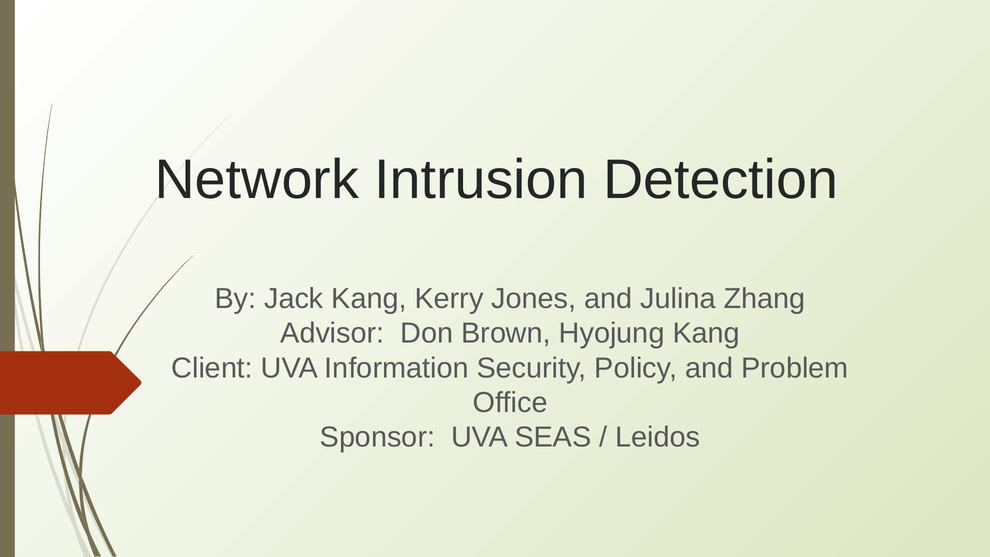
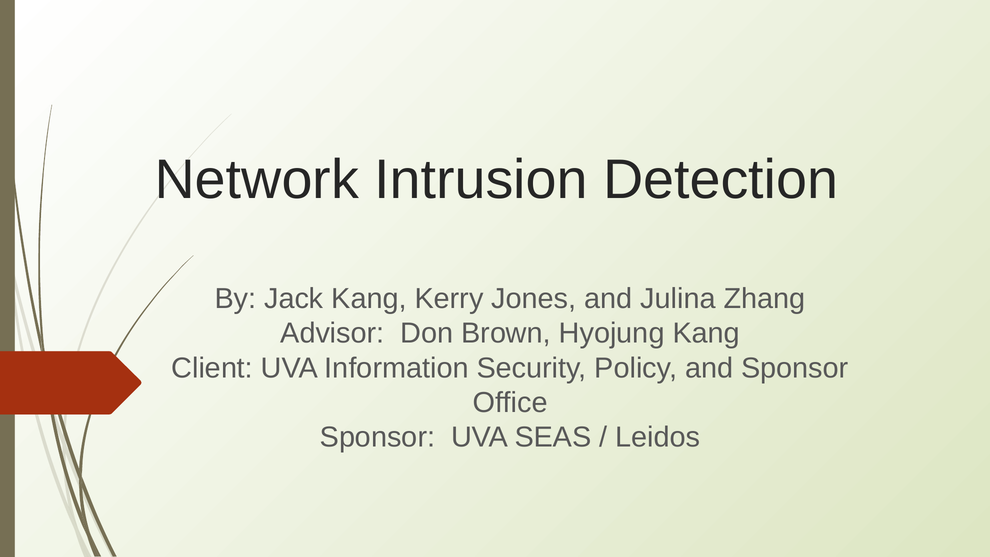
and Problem: Problem -> Sponsor
